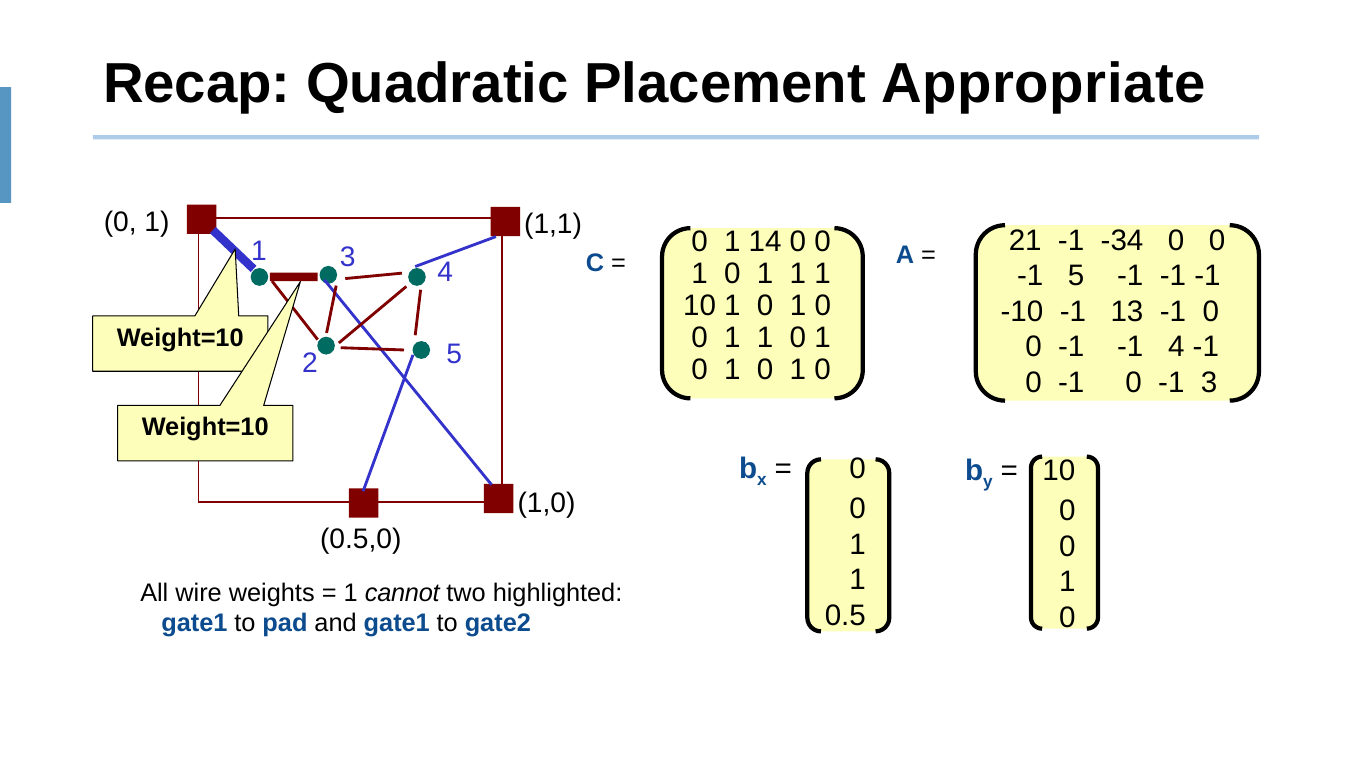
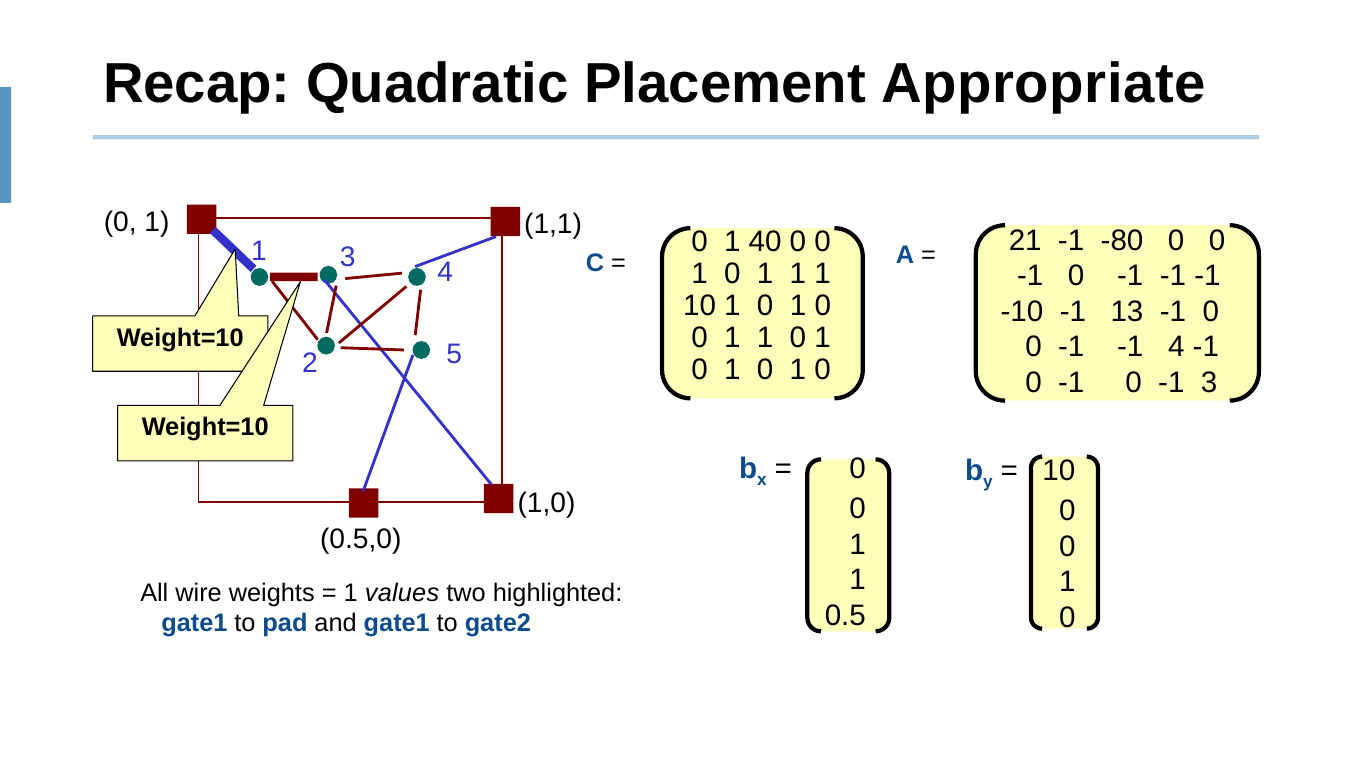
14: 14 -> 40
-34: -34 -> -80
5 at (1076, 276): 5 -> 0
cannot: cannot -> values
